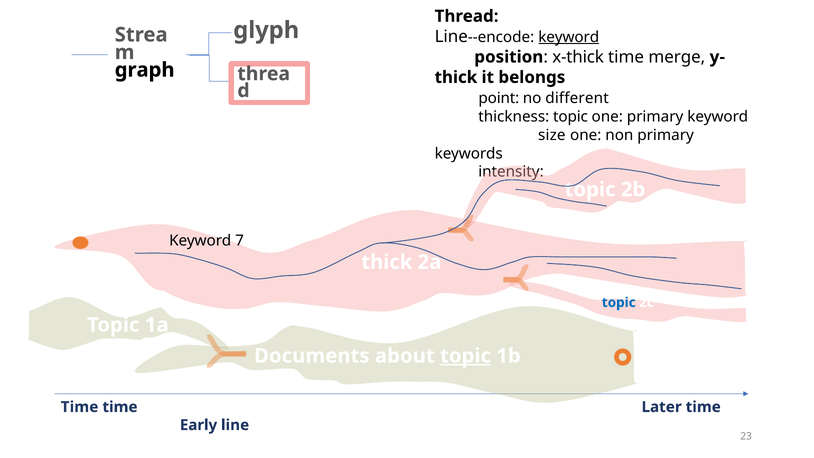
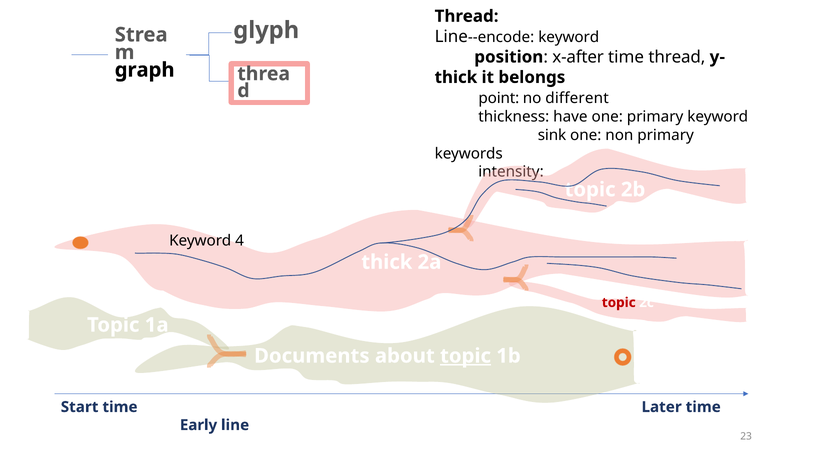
keyword at (569, 37) underline: present -> none
x-thick: x-thick -> x-after
time merge: merge -> thread
thickness topic: topic -> have
size: size -> sink
7: 7 -> 4
topic at (619, 302) colour: blue -> red
Time at (80, 407): Time -> Start
